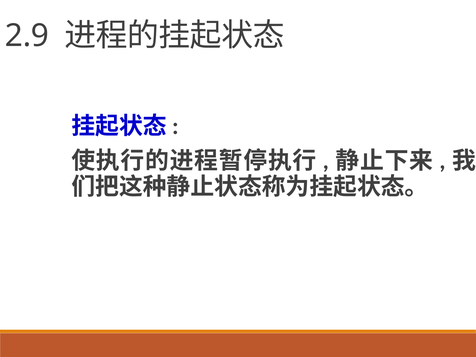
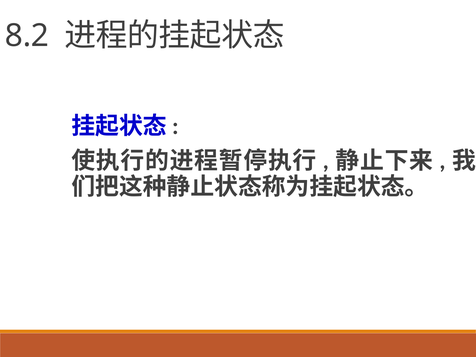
2.9: 2.9 -> 8.2
